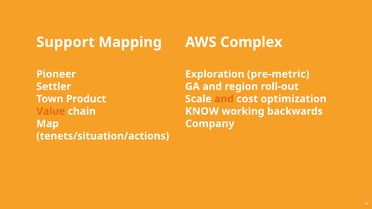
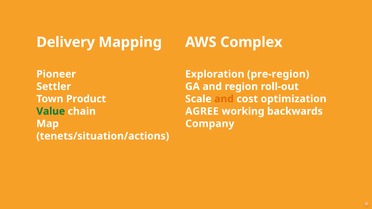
Support: Support -> Delivery
pre-metric: pre-metric -> pre-region
Value colour: orange -> green
KNOW: KNOW -> AGREE
